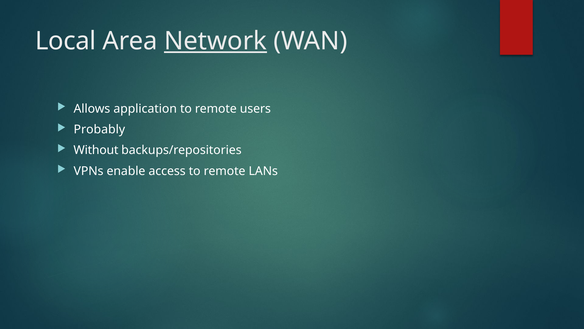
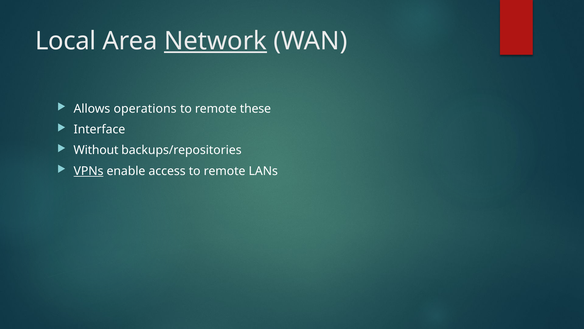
application: application -> operations
users: users -> these
Probably: Probably -> Interface
VPNs underline: none -> present
